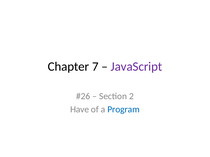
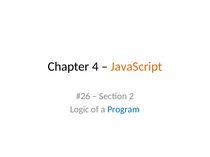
7: 7 -> 4
JavaScript colour: purple -> orange
Have: Have -> Logic
